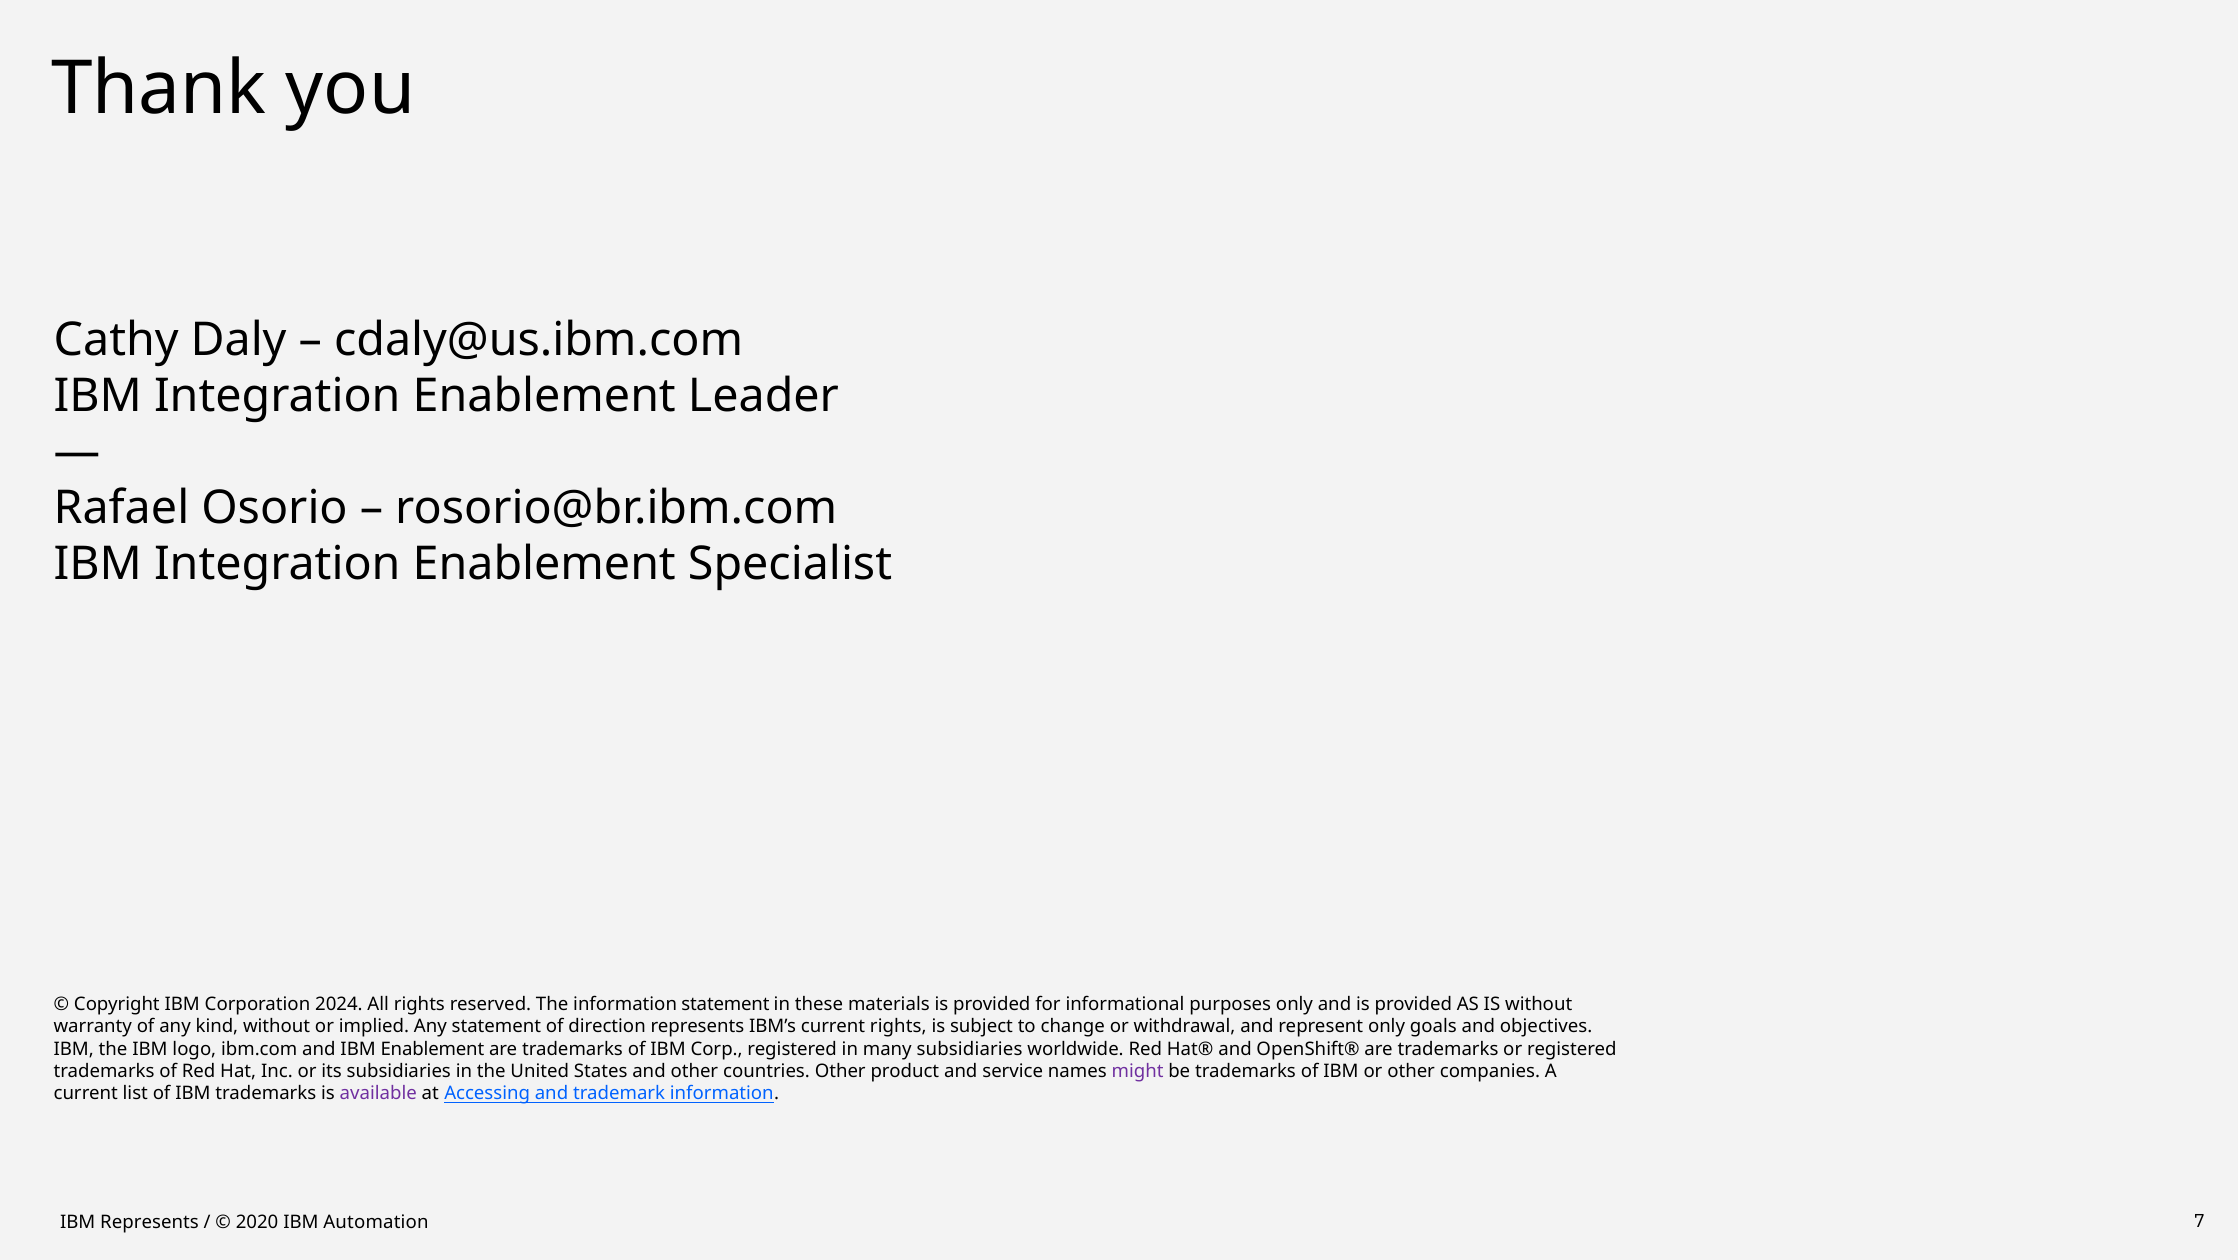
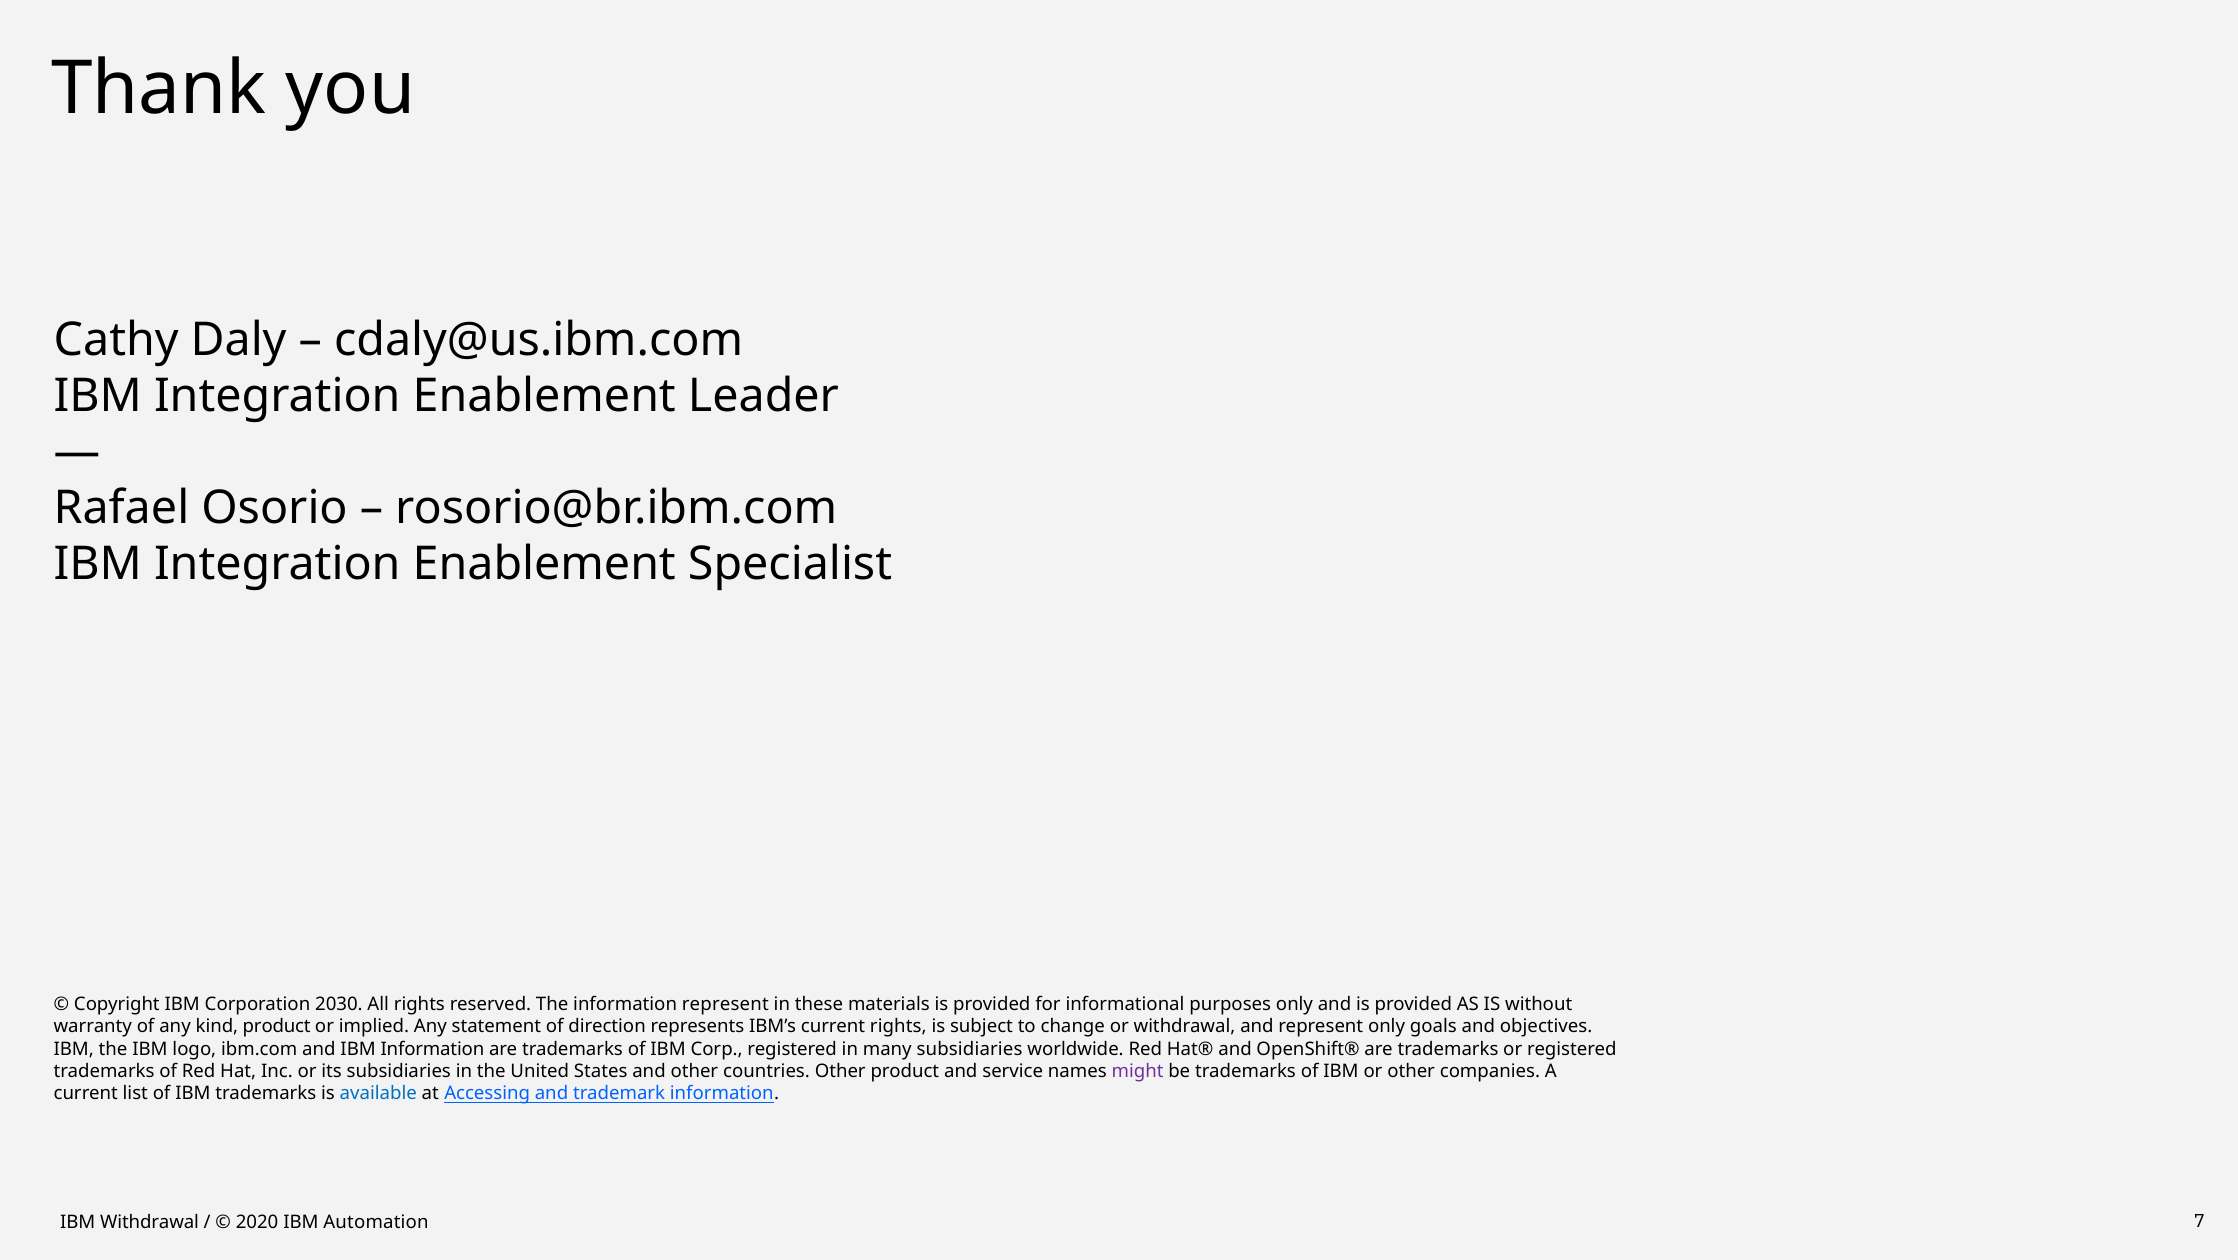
2024: 2024 -> 2030
information statement: statement -> represent
kind without: without -> product
IBM Enablement: Enablement -> Information
available colour: purple -> blue
IBM Represents: Represents -> Withdrawal
